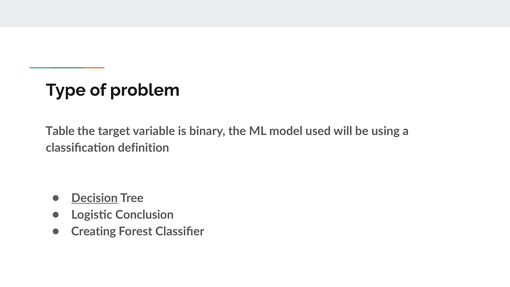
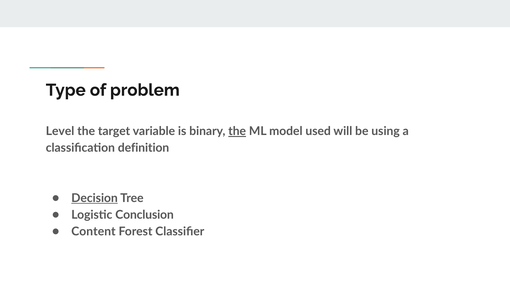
Table: Table -> Level
the at (237, 131) underline: none -> present
Creating: Creating -> Content
